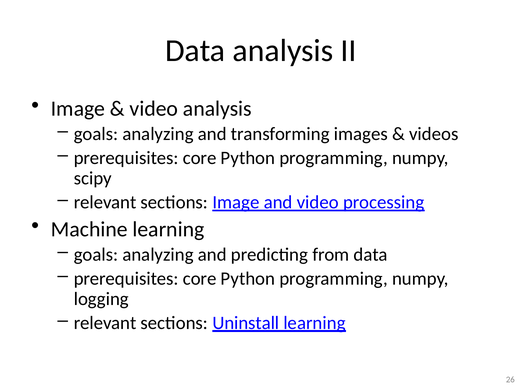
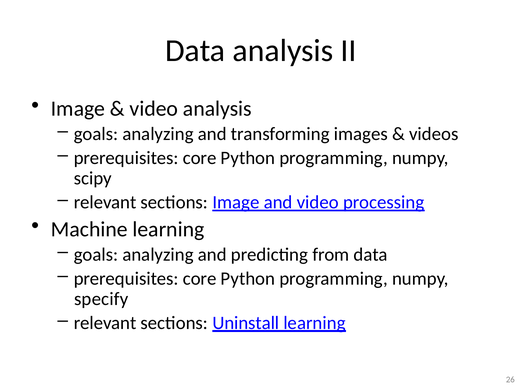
logging: logging -> specify
